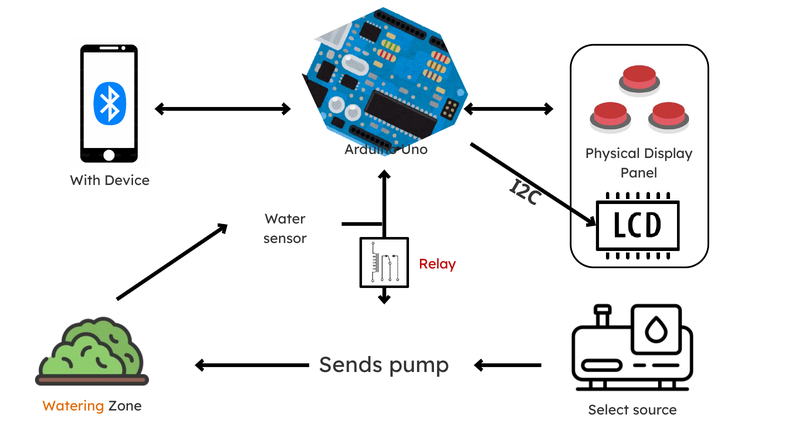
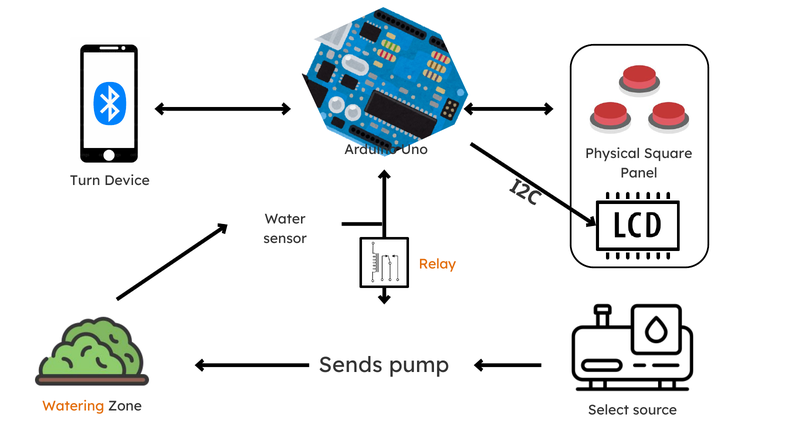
Display: Display -> Square
With: With -> Turn
Relay colour: red -> orange
